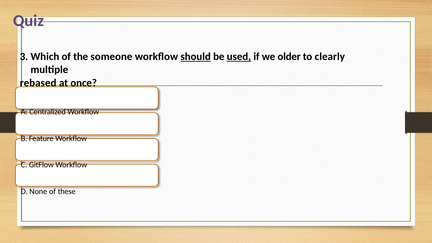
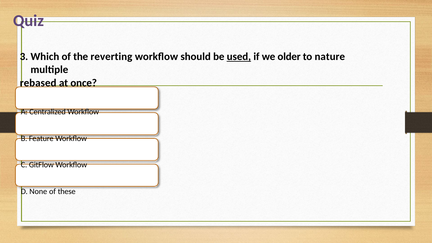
someone: someone -> reverting
should underline: present -> none
clearly: clearly -> nature
